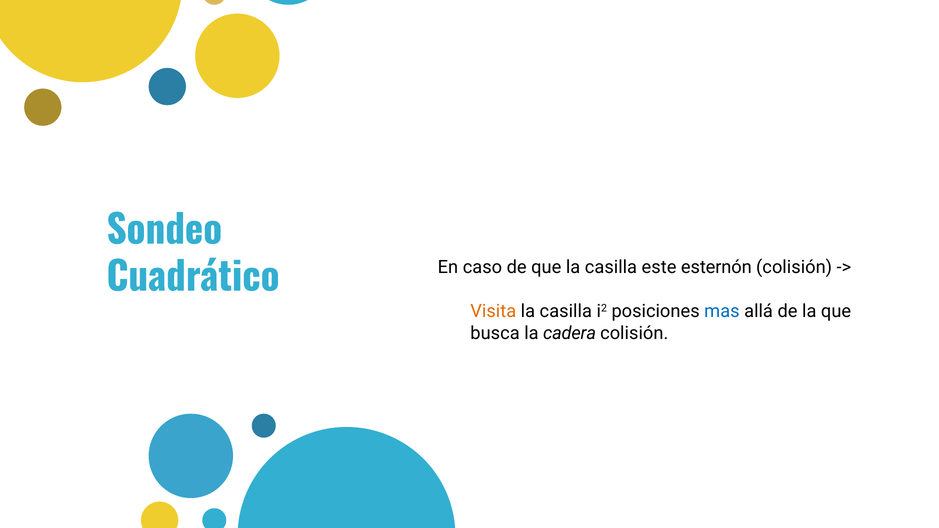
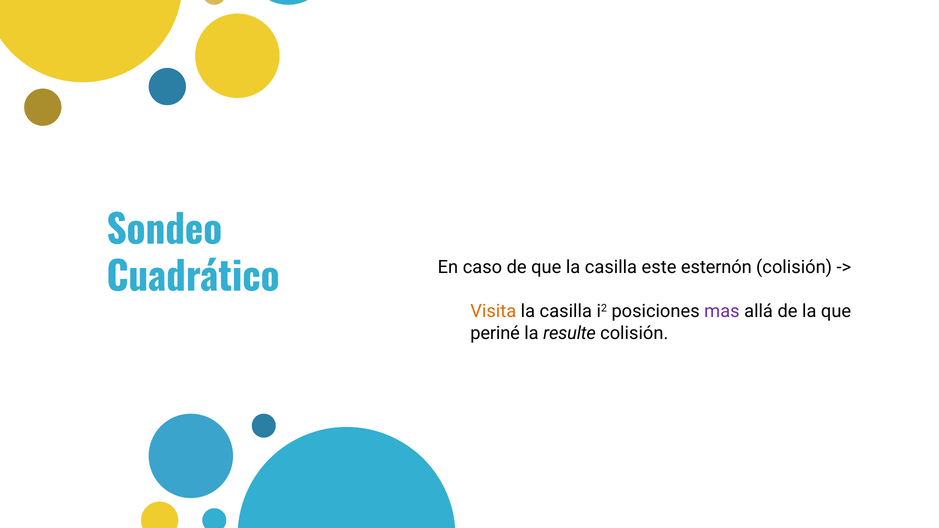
mas colour: blue -> purple
busca: busca -> periné
cadera: cadera -> resulte
